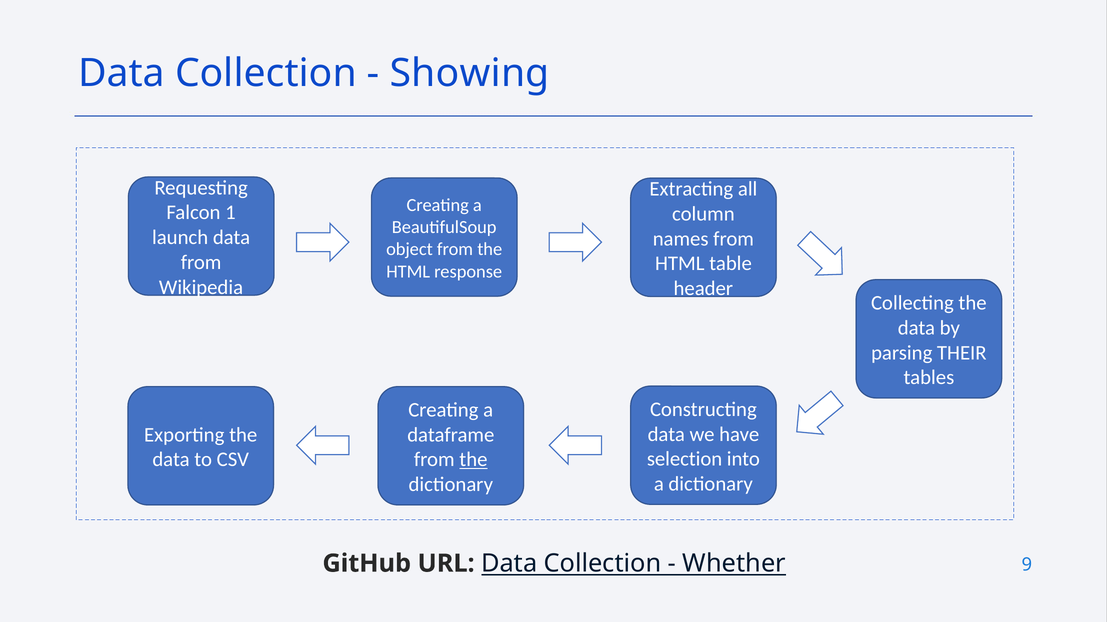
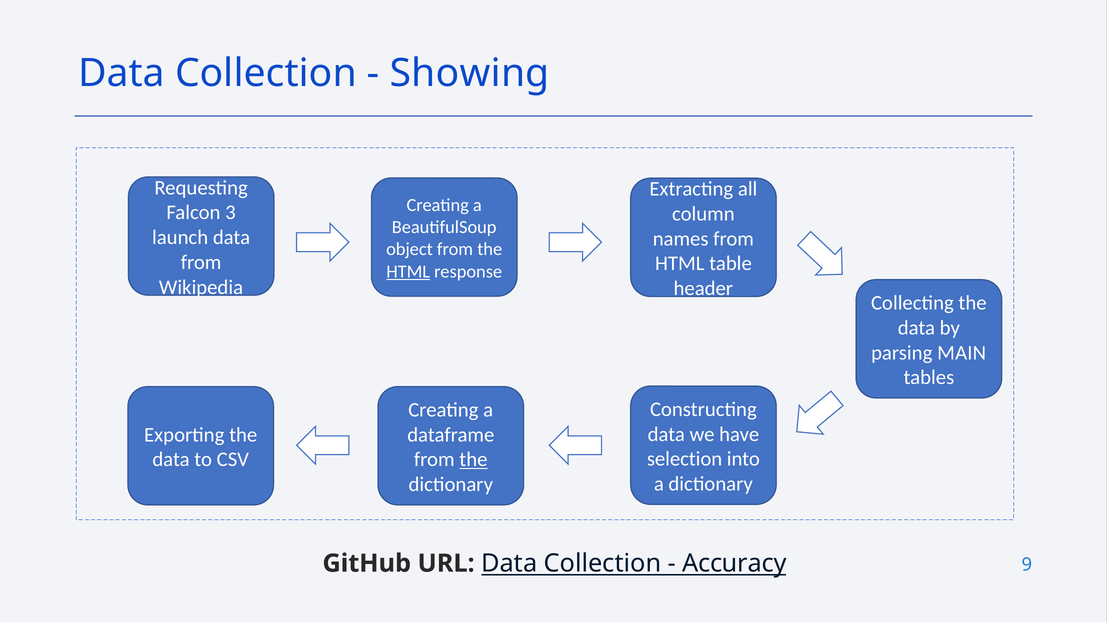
1: 1 -> 3
HTML at (408, 272) underline: none -> present
THEIR: THEIR -> MAIN
Whether: Whether -> Accuracy
